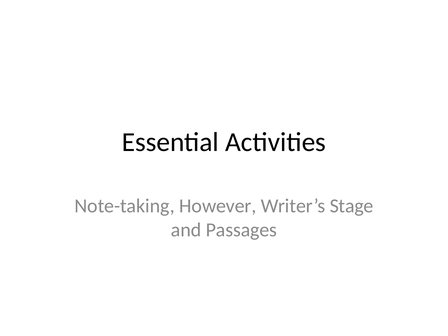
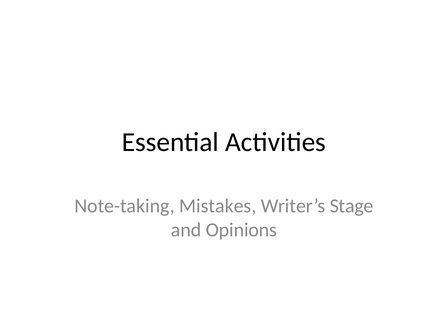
However: However -> Mistakes
Passages: Passages -> Opinions
